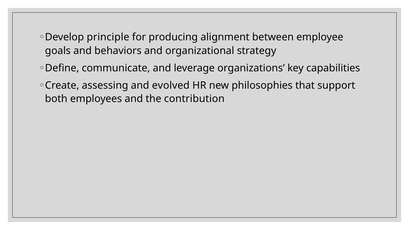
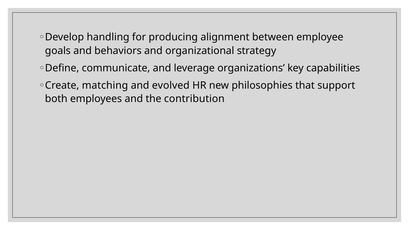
principle: principle -> handling
assessing: assessing -> matching
